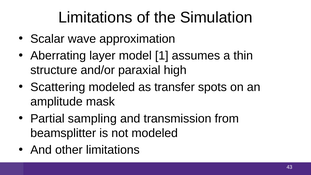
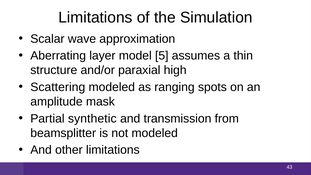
1: 1 -> 5
transfer: transfer -> ranging
sampling: sampling -> synthetic
